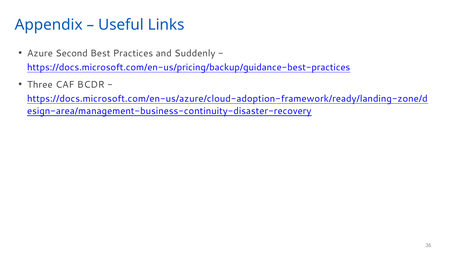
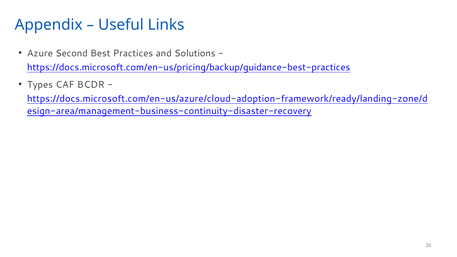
Suddenly: Suddenly -> Solutions
Three: Three -> Types
